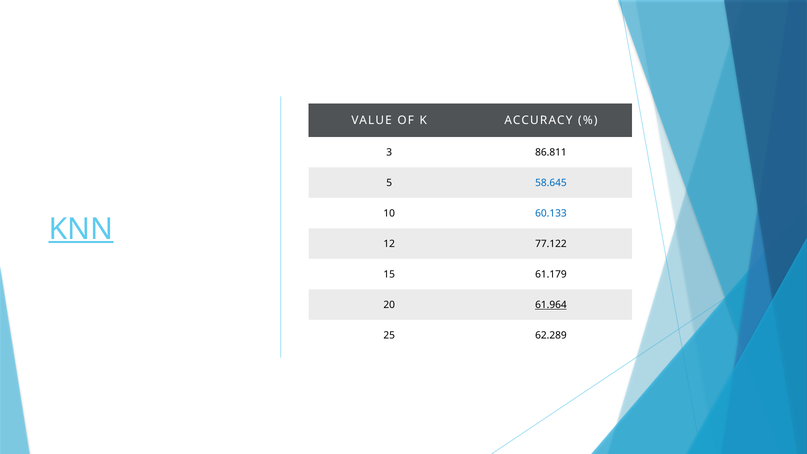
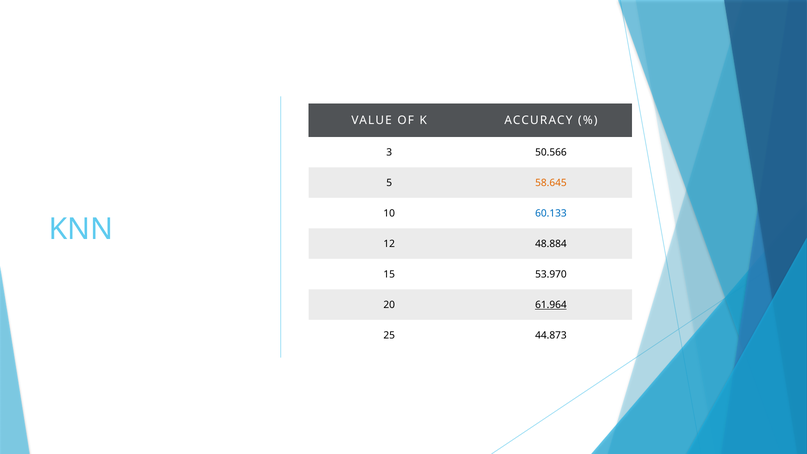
86.811: 86.811 -> 50.566
58.645 colour: blue -> orange
KNN underline: present -> none
77.122: 77.122 -> 48.884
61.179: 61.179 -> 53.970
62.289: 62.289 -> 44.873
